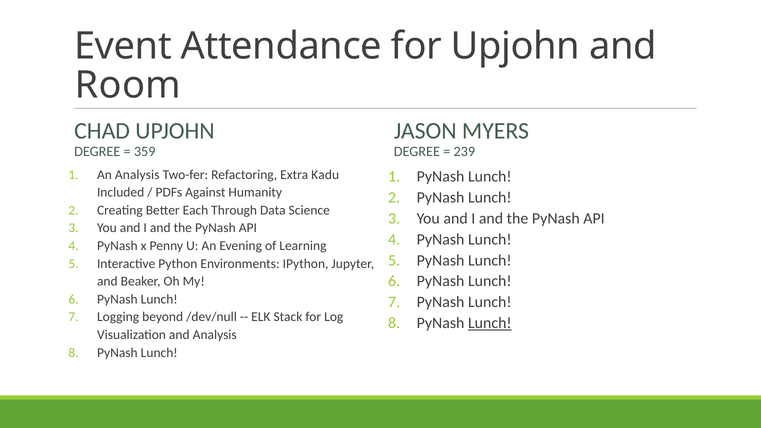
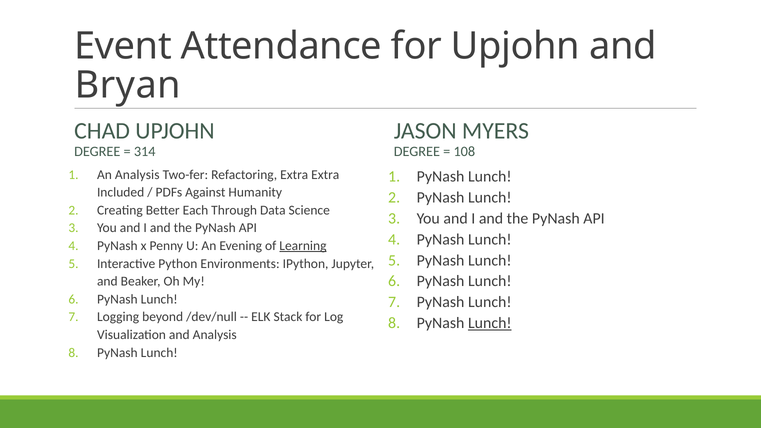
Room: Room -> Bryan
359: 359 -> 314
239: 239 -> 108
Extra Kadu: Kadu -> Extra
Learning underline: none -> present
